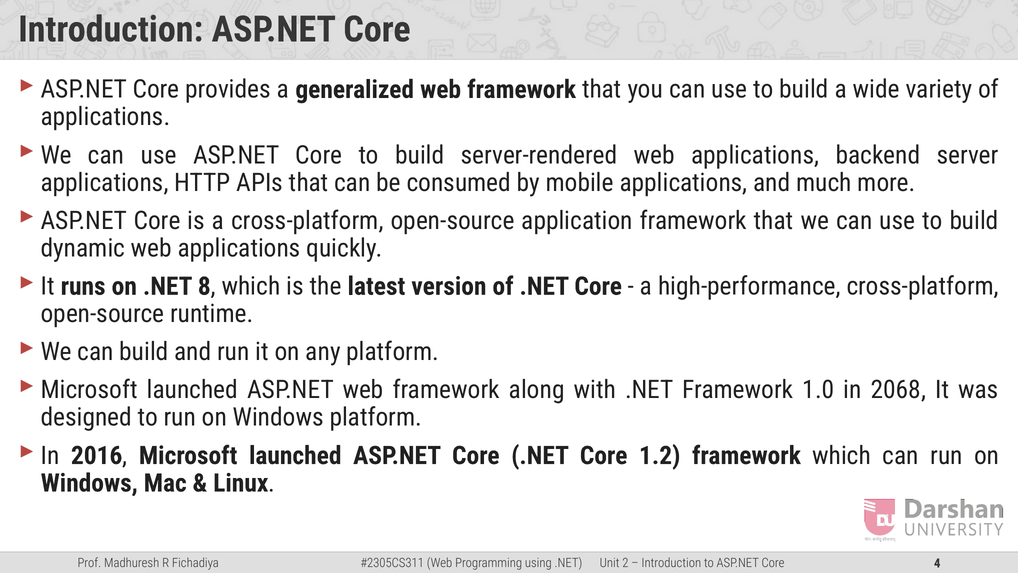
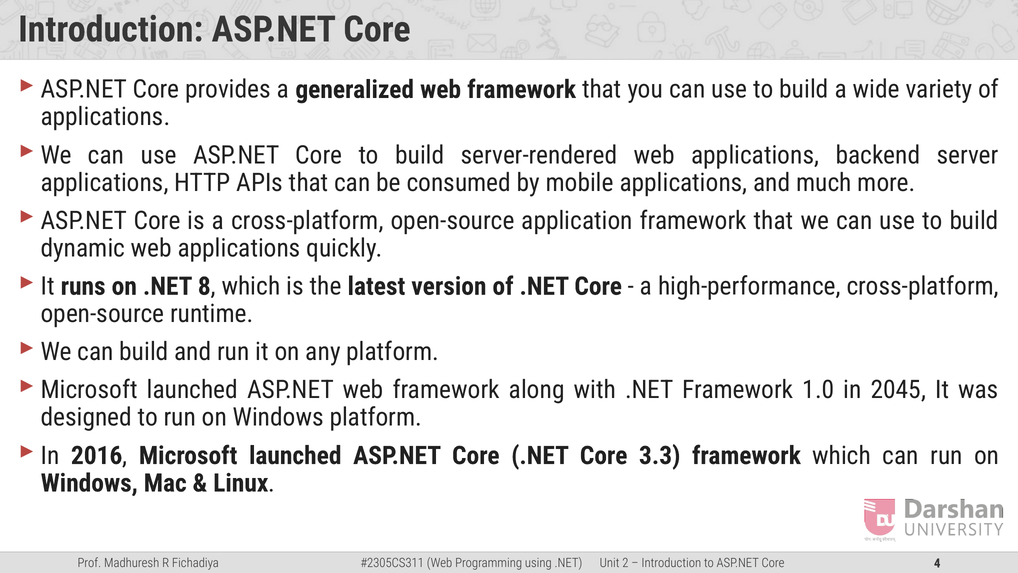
2068: 2068 -> 2045
1.2: 1.2 -> 3.3
